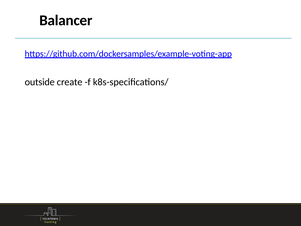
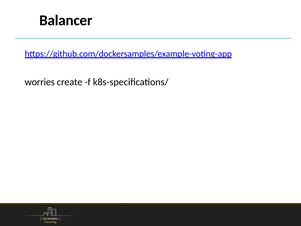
outside: outside -> worries
